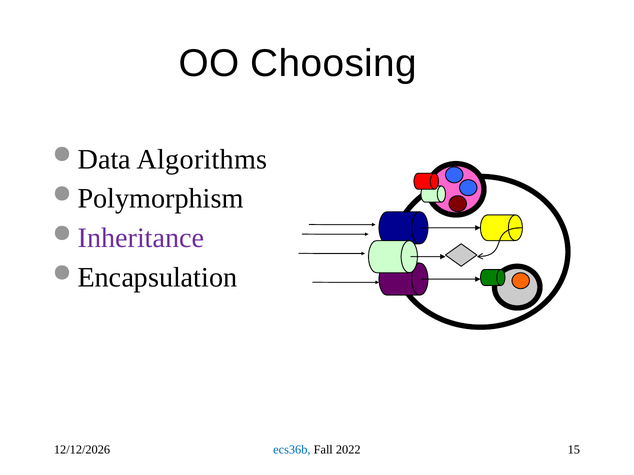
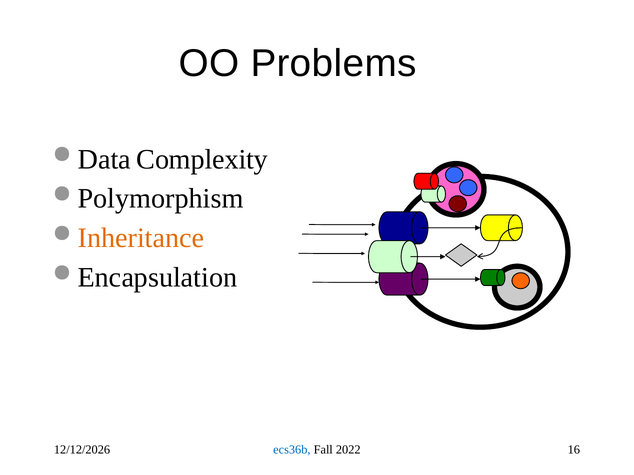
Choosing: Choosing -> Problems
Algorithms: Algorithms -> Complexity
Inheritance colour: purple -> orange
15: 15 -> 16
